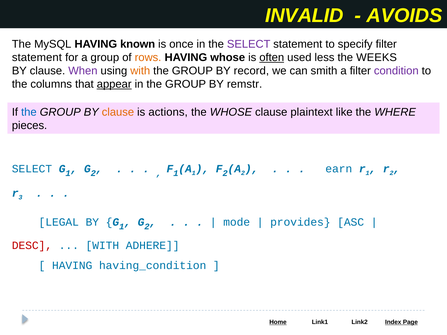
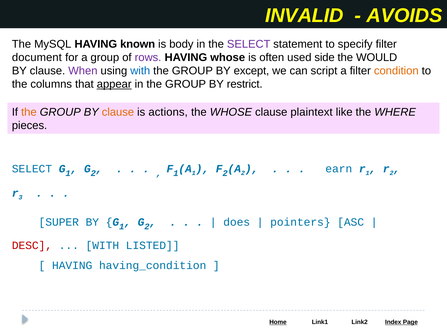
once: once -> body
statement at (37, 57): statement -> document
rows colour: orange -> purple
often underline: present -> none
less: less -> side
WEEKS: WEEKS -> WOULD
with at (140, 71) colour: orange -> blue
record: record -> except
smith: smith -> script
condition colour: purple -> orange
remstr: remstr -> restrict
the at (29, 112) colour: blue -> orange
LEGAL: LEGAL -> SUPER
mode: mode -> does
provides: provides -> pointers
ADHERE: ADHERE -> LISTED
